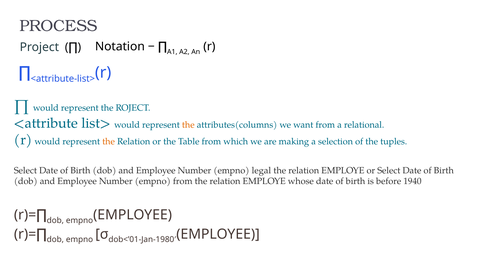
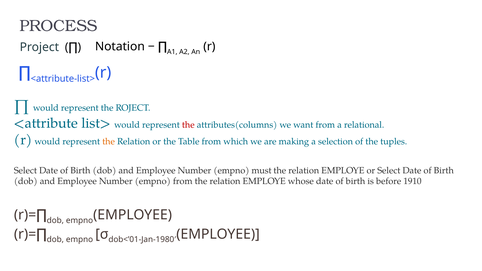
the at (188, 125) colour: orange -> red
legal: legal -> must
1940: 1940 -> 1910
